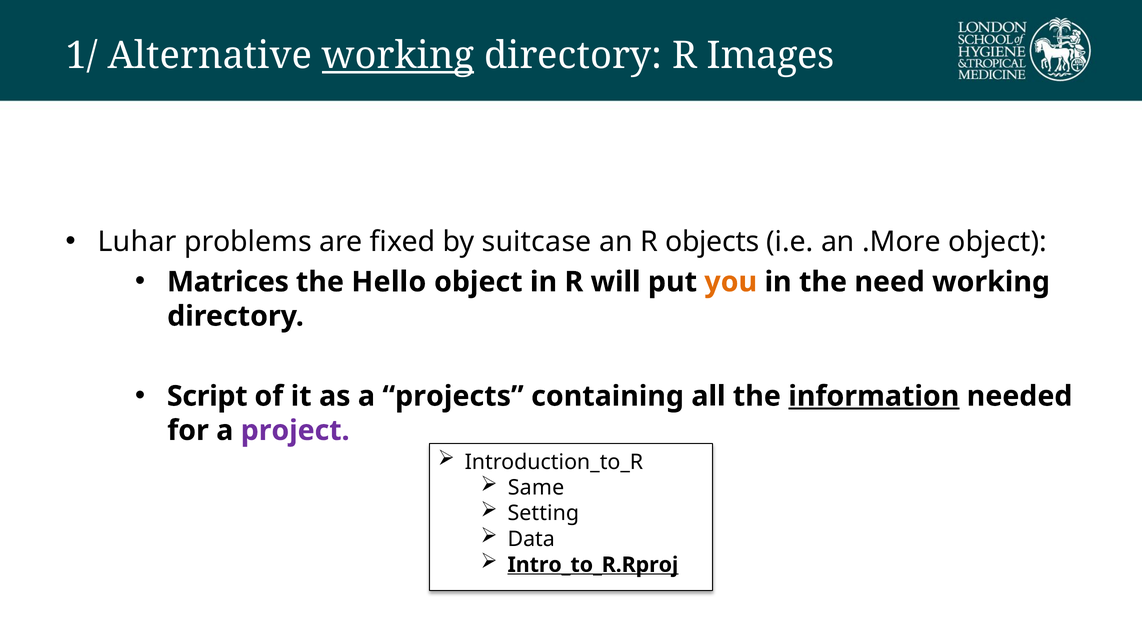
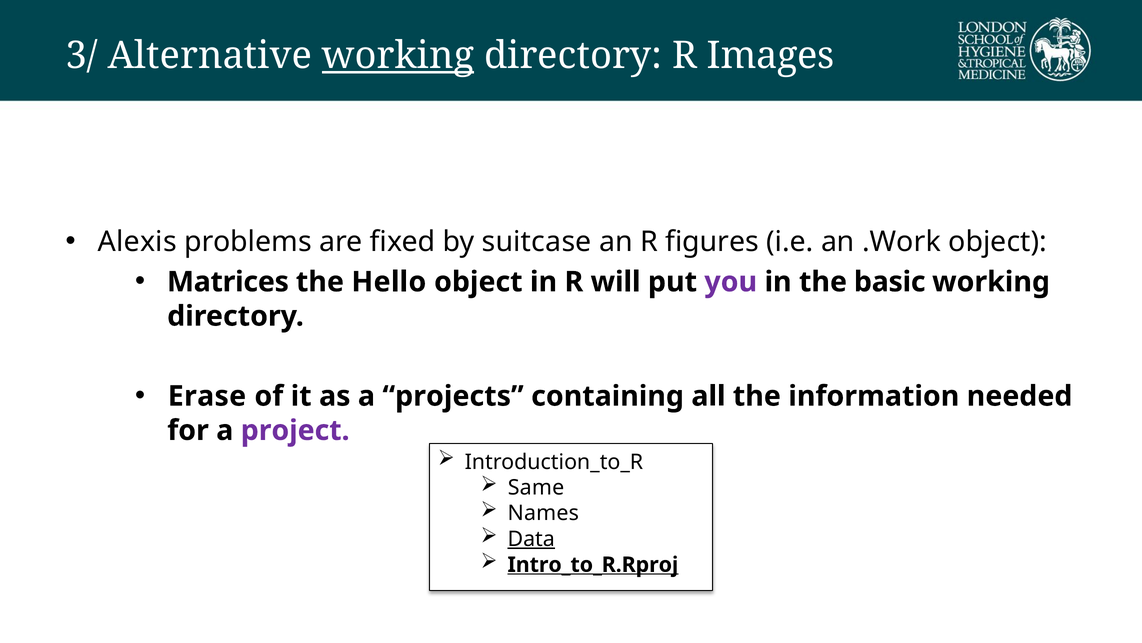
1/: 1/ -> 3/
Luhar: Luhar -> Alexis
objects: objects -> figures
.More: .More -> .Work
you colour: orange -> purple
need: need -> basic
Script: Script -> Erase
information underline: present -> none
Setting: Setting -> Names
Data underline: none -> present
